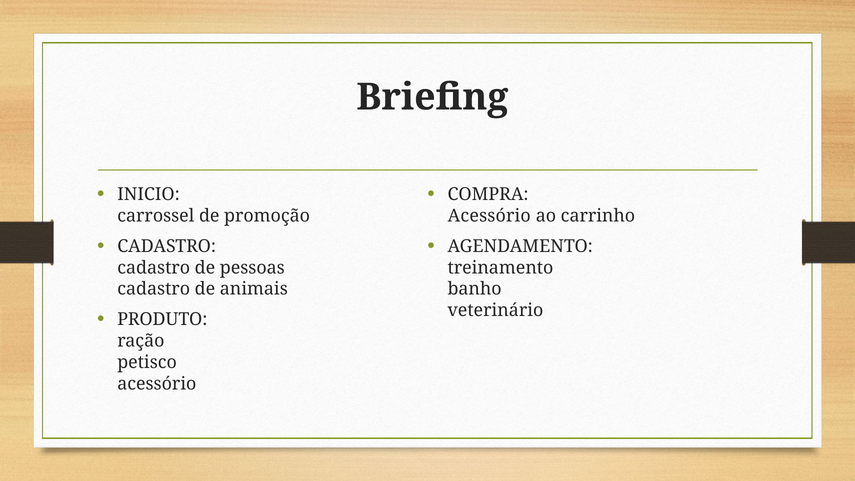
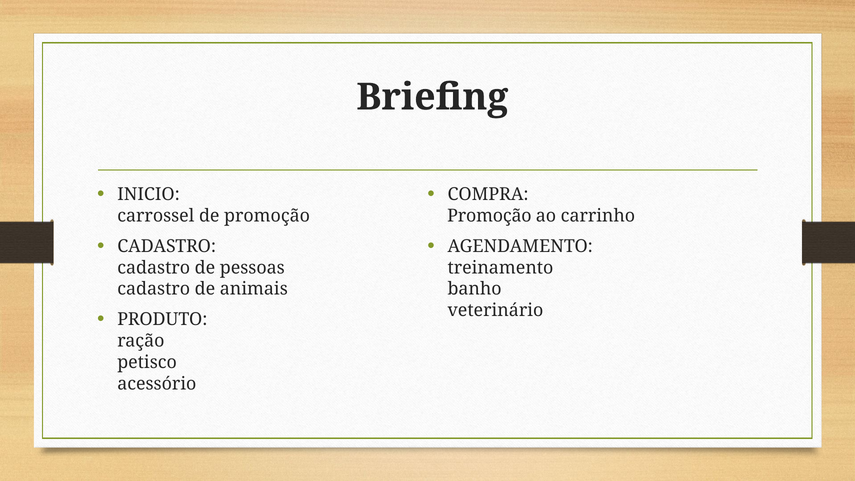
Acessório at (489, 216): Acessório -> Promoção
